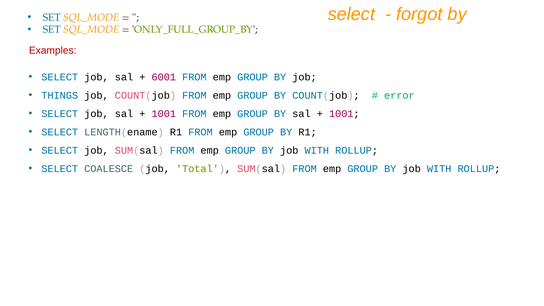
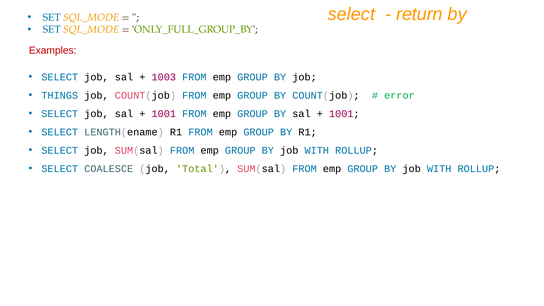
forgot: forgot -> return
6001: 6001 -> 1003
